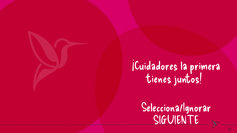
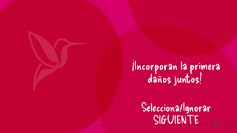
¡Cuidadores: ¡Cuidadores -> ¡Incorporan
tienes: tienes -> daños
